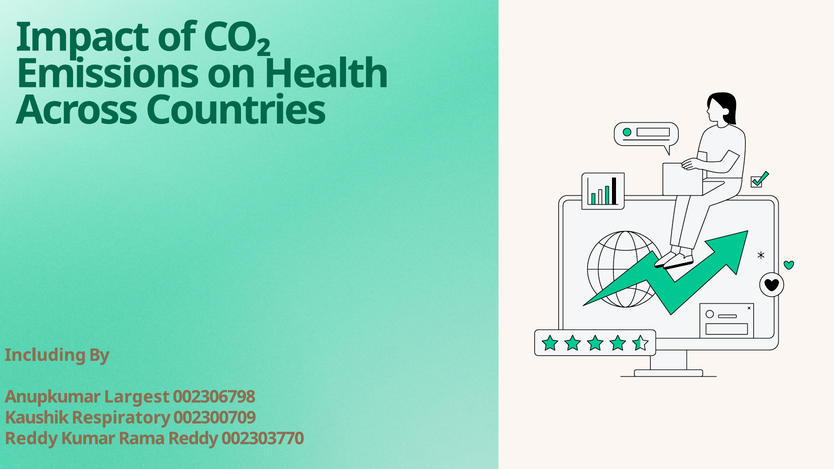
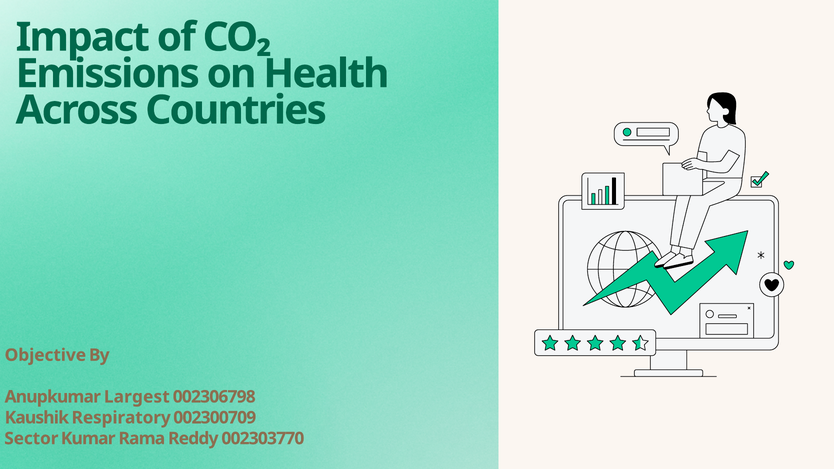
Including: Including -> Objective
Reddy at (31, 439): Reddy -> Sector
